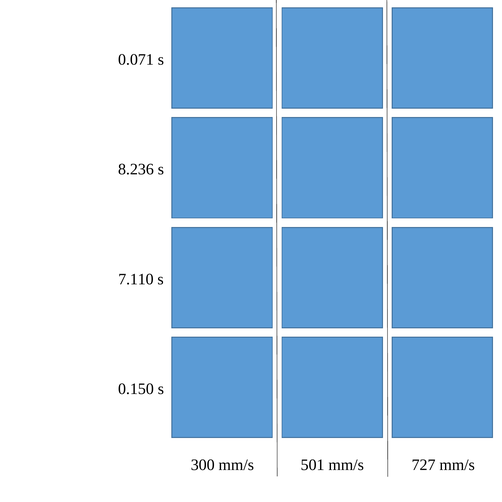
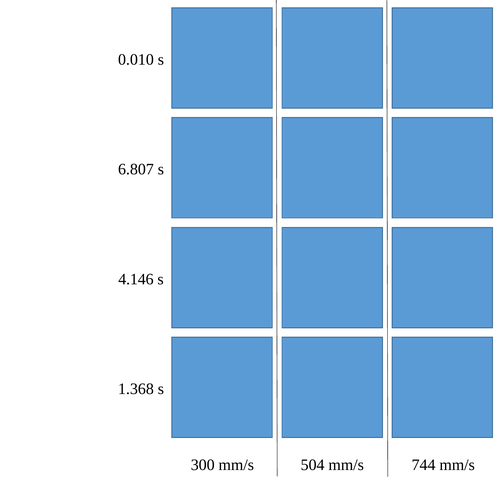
0.071: 0.071 -> 0.010
8.236: 8.236 -> 6.807
7.110: 7.110 -> 4.146
0.150: 0.150 -> 1.368
501: 501 -> 504
727: 727 -> 744
